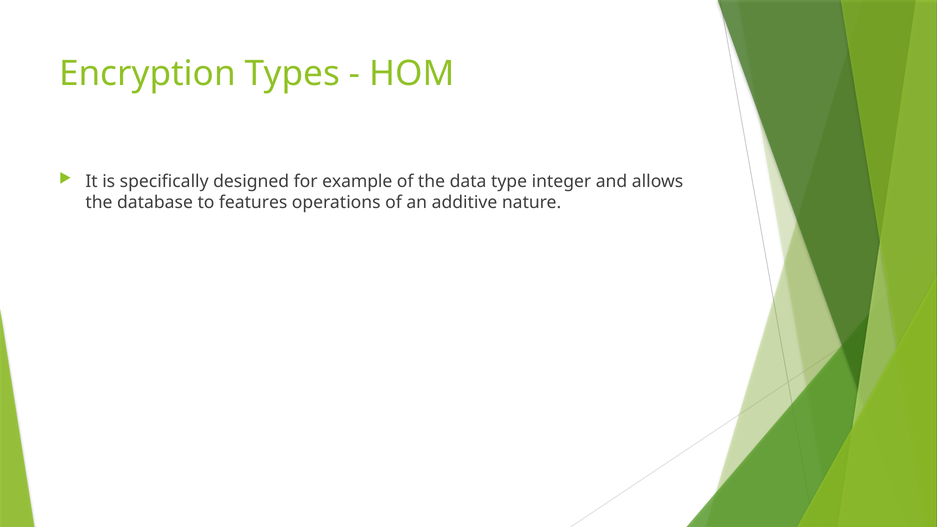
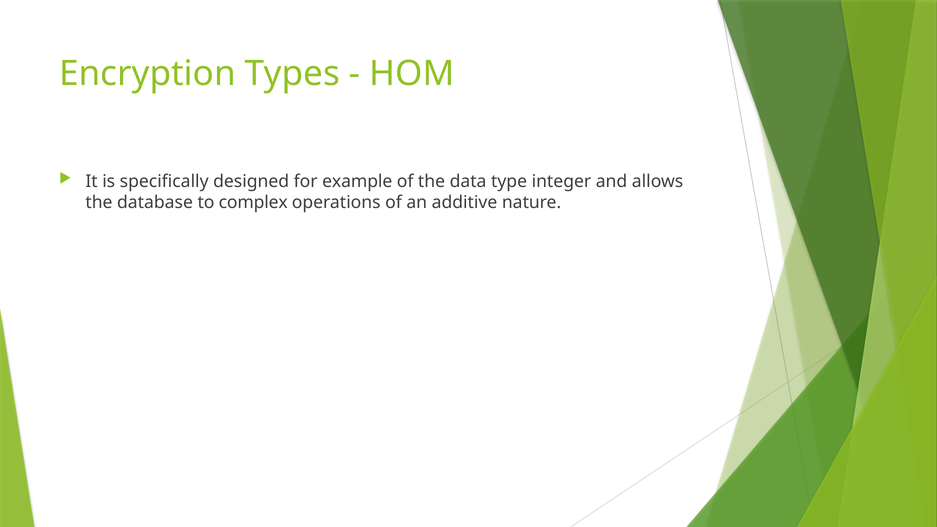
features: features -> complex
